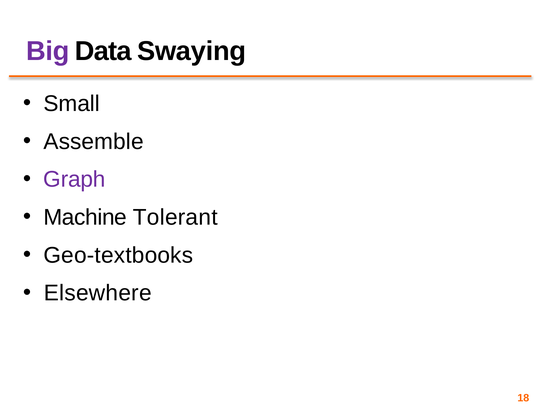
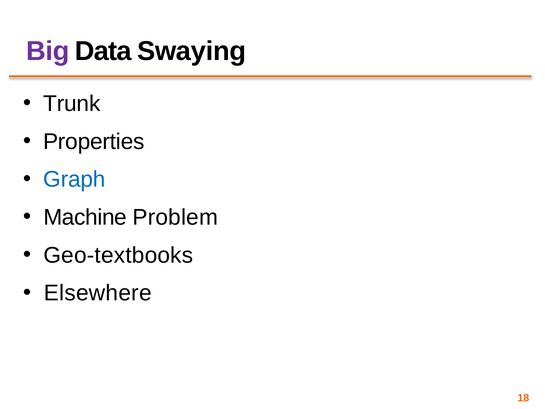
Small: Small -> Trunk
Assemble: Assemble -> Properties
Graph colour: purple -> blue
Tolerant: Tolerant -> Problem
